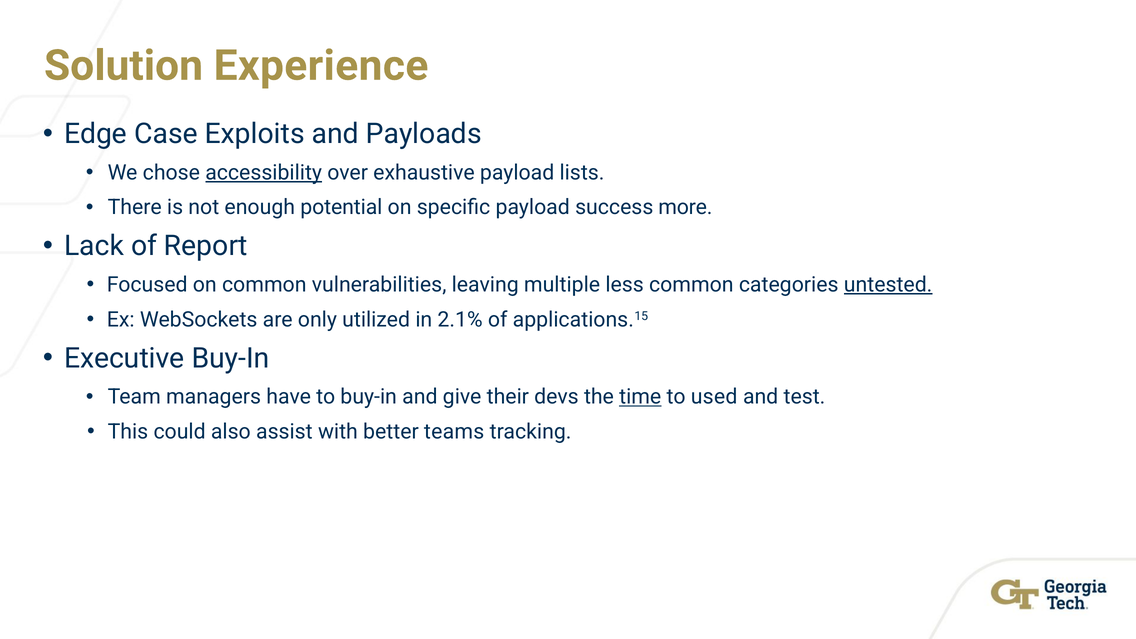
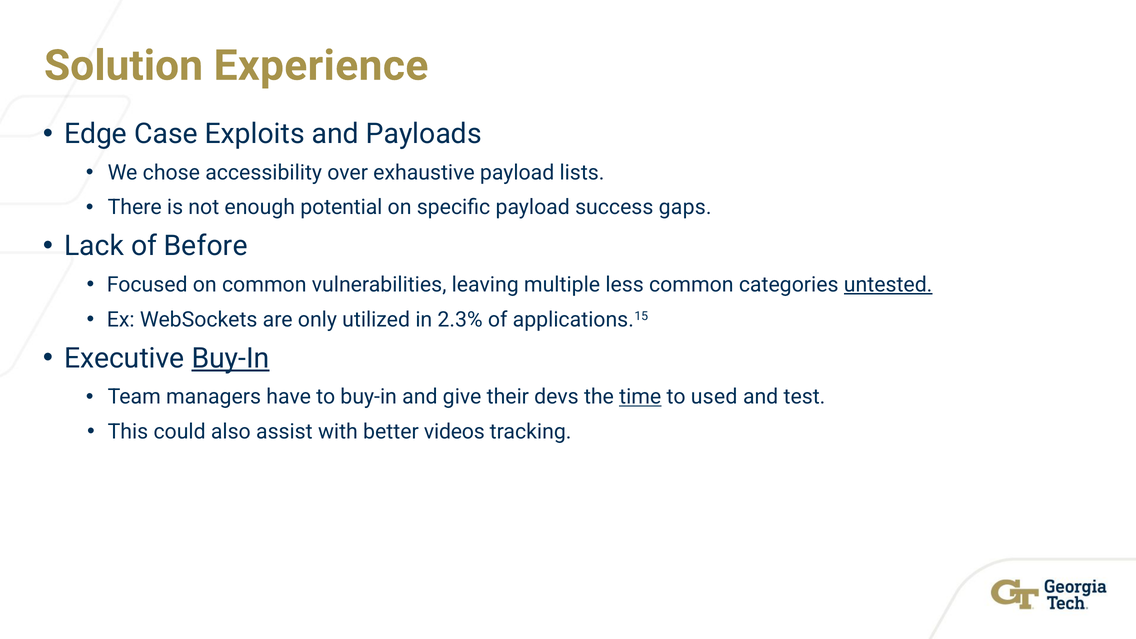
accessibility underline: present -> none
more: more -> gaps
Report: Report -> Before
2.1%: 2.1% -> 2.3%
Buy-In at (231, 358) underline: none -> present
teams: teams -> videos
